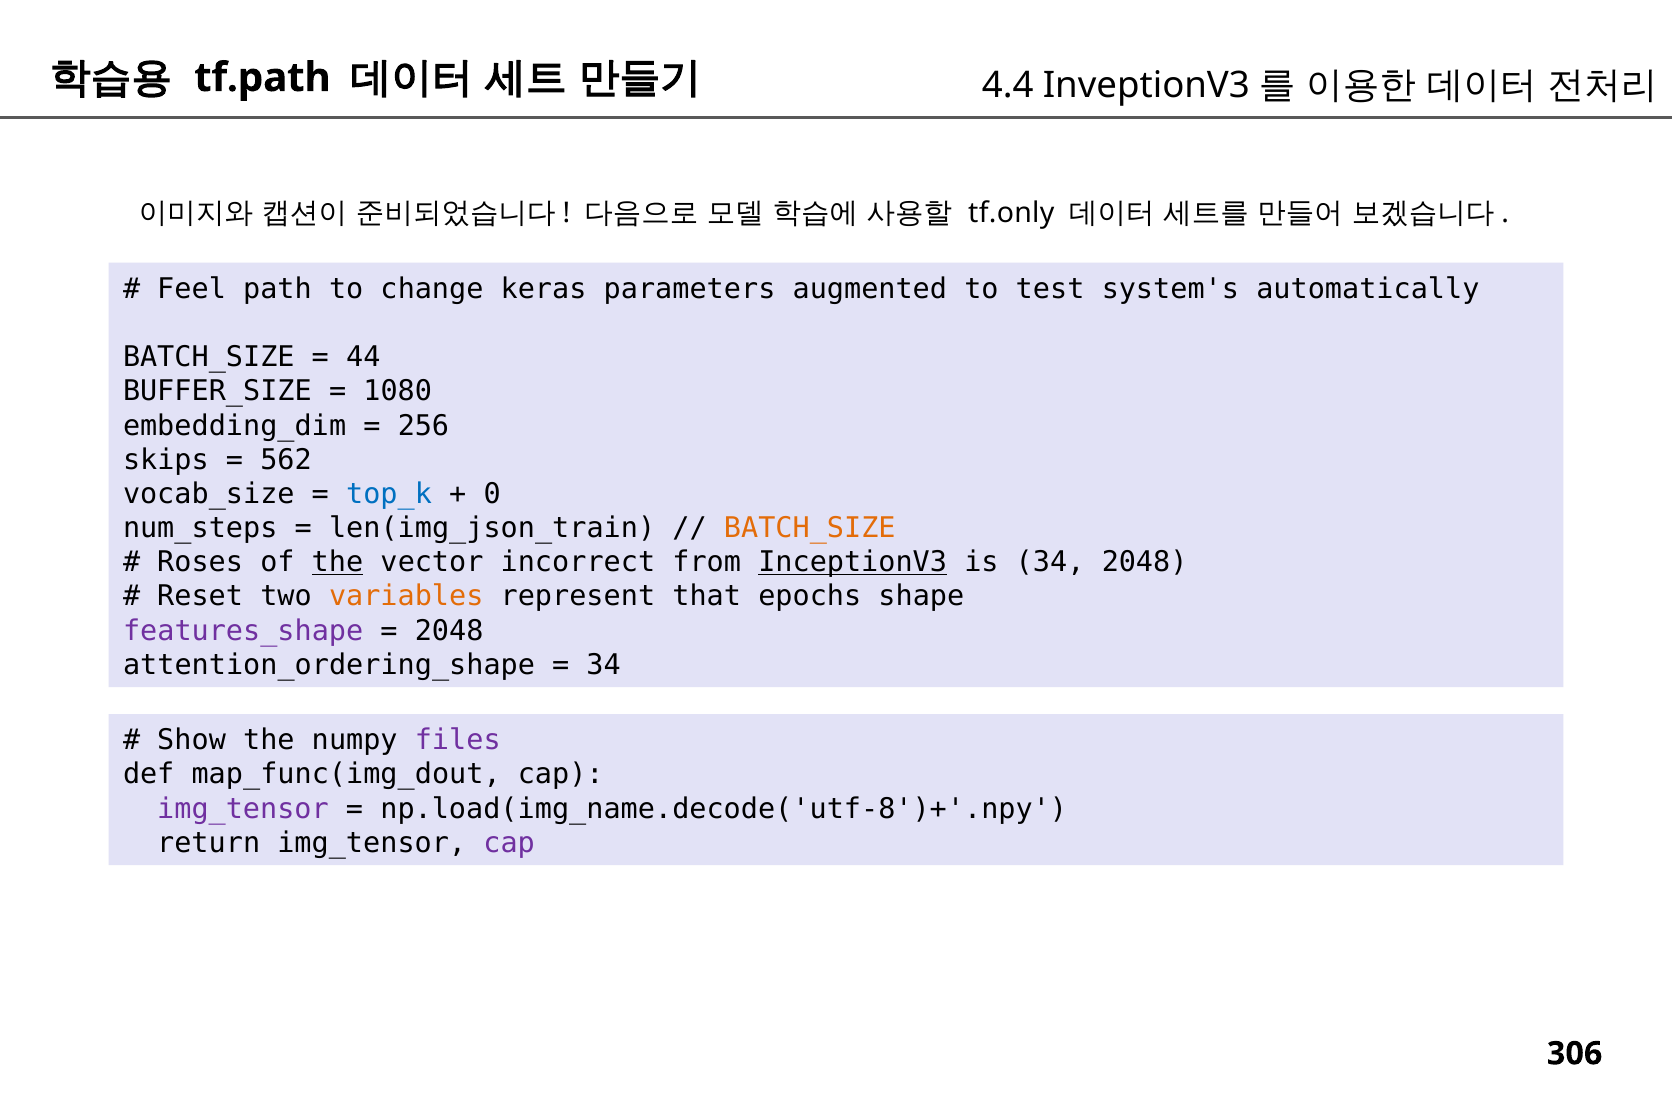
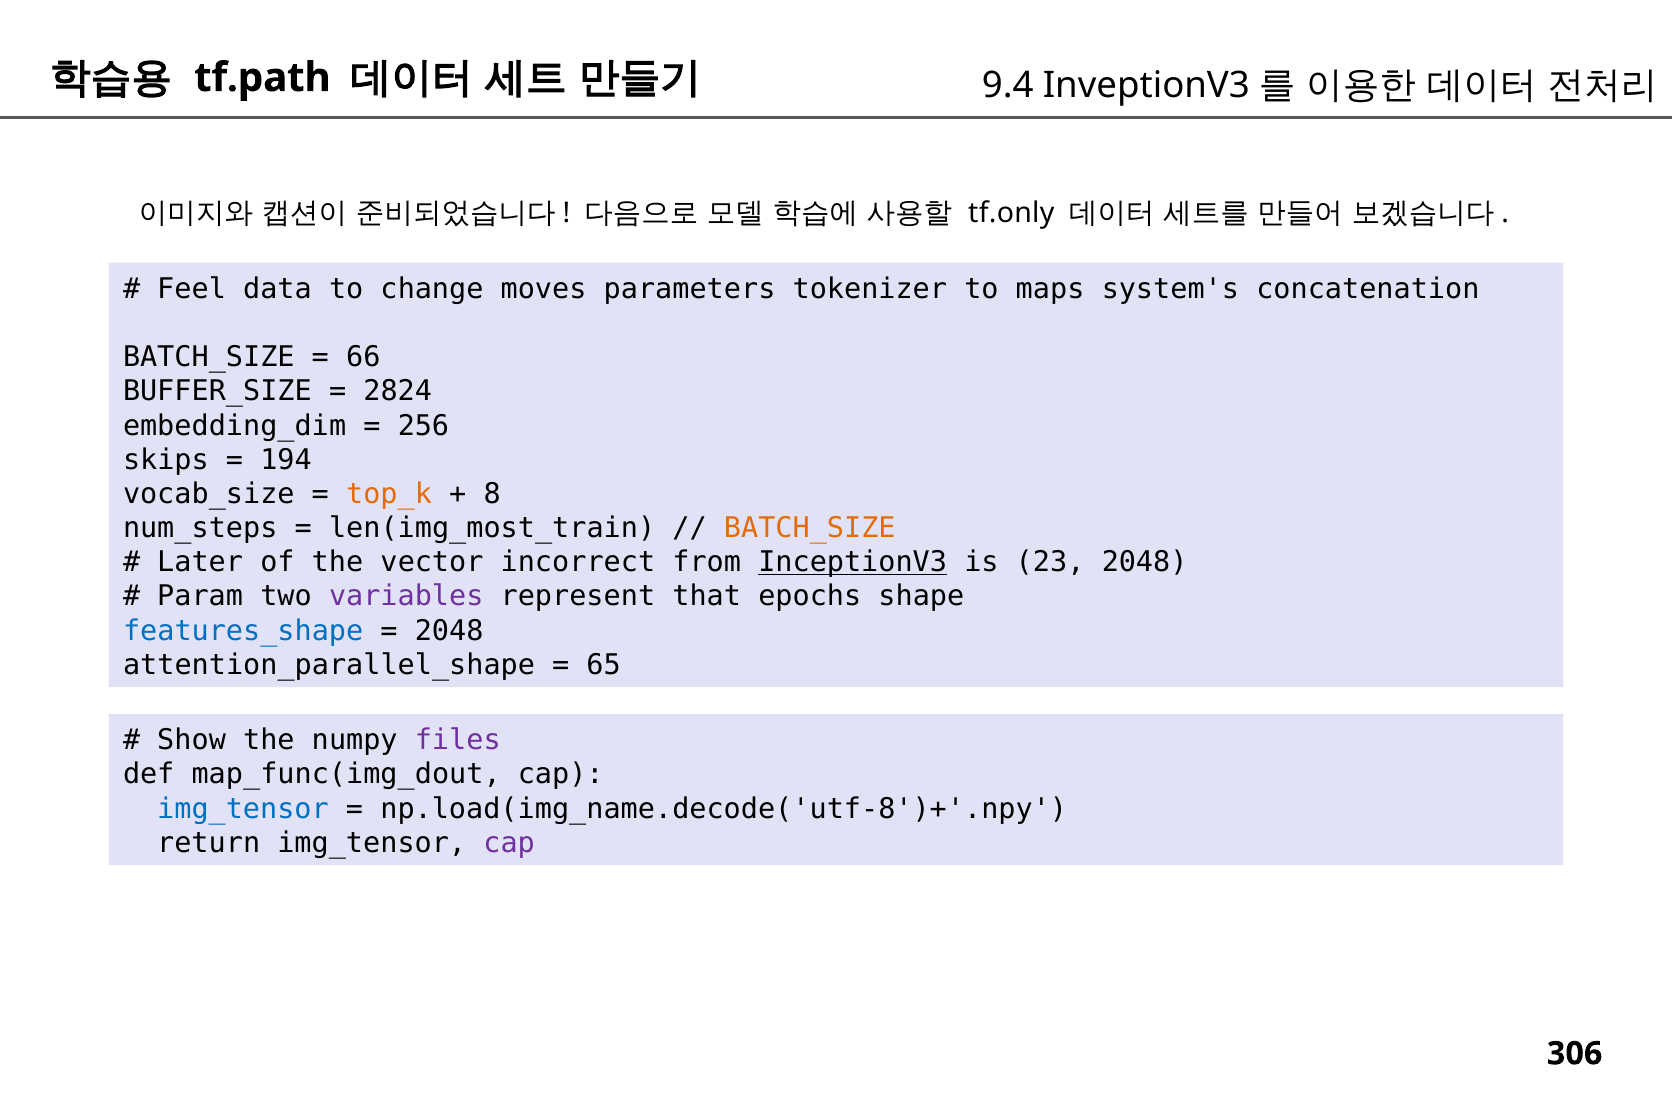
4.4: 4.4 -> 9.4
path: path -> data
keras: keras -> moves
augmented: augmented -> tokenizer
test: test -> maps
automatically: automatically -> concatenation
44: 44 -> 66
1080: 1080 -> 2824
562: 562 -> 194
top_k colour: blue -> orange
0: 0 -> 8
len(img_json_train: len(img_json_train -> len(img_most_train
Roses: Roses -> Later
the at (337, 562) underline: present -> none
is 34: 34 -> 23
Reset: Reset -> Param
variables colour: orange -> purple
features_shape colour: purple -> blue
attention_ordering_shape: attention_ordering_shape -> attention_parallel_shape
34 at (604, 665): 34 -> 65
img_tensor at (243, 809) colour: purple -> blue
